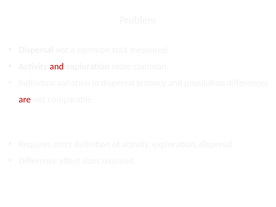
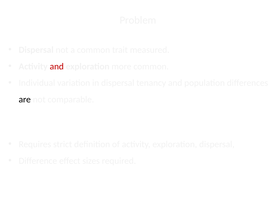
are colour: red -> black
